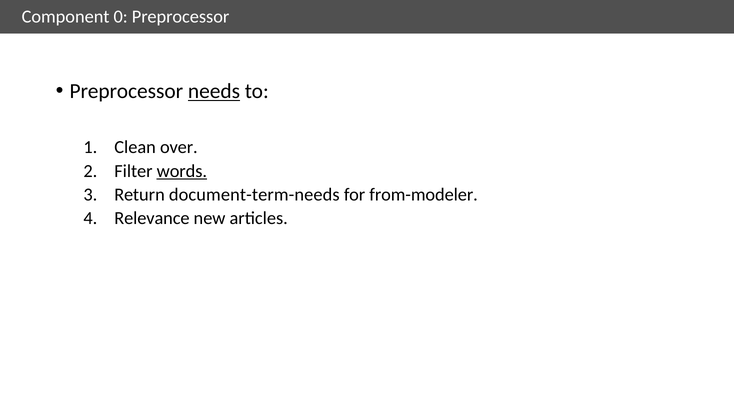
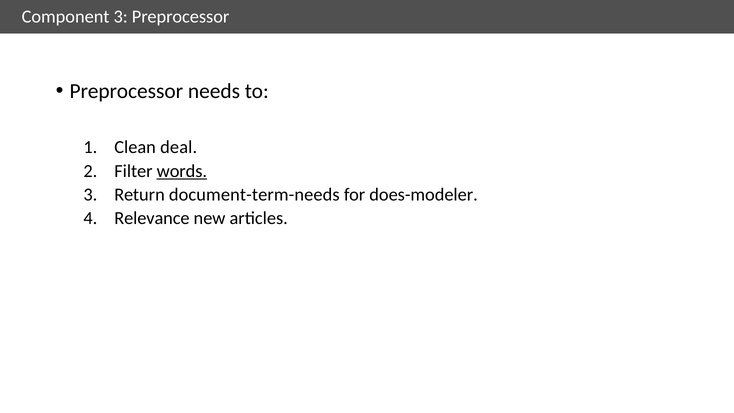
Component 0: 0 -> 3
needs underline: present -> none
over: over -> deal
from-modeler: from-modeler -> does-modeler
